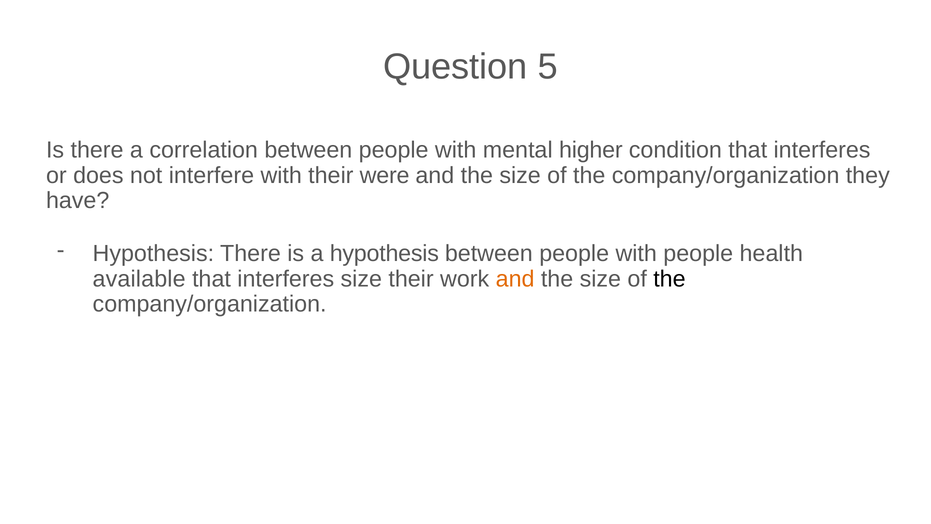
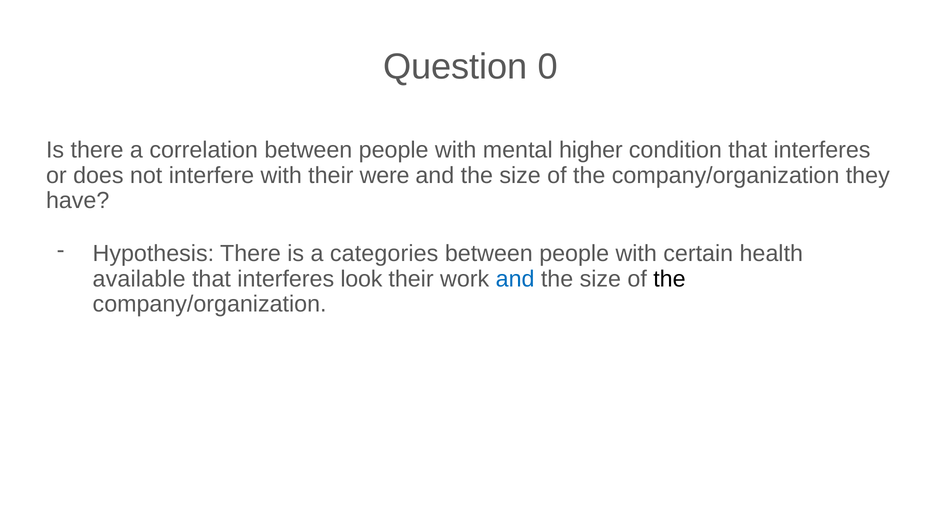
5: 5 -> 0
a hypothesis: hypothesis -> categories
with people: people -> certain
interferes size: size -> look
and at (515, 279) colour: orange -> blue
